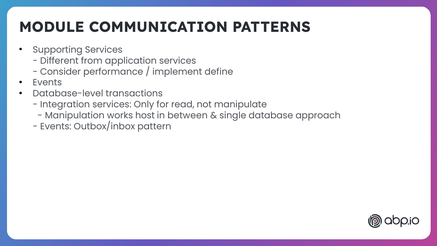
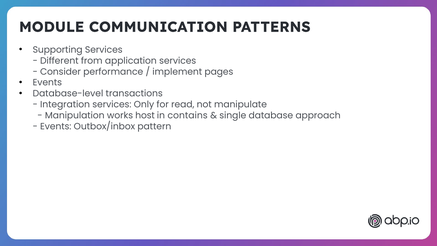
define: define -> pages
between: between -> contains
